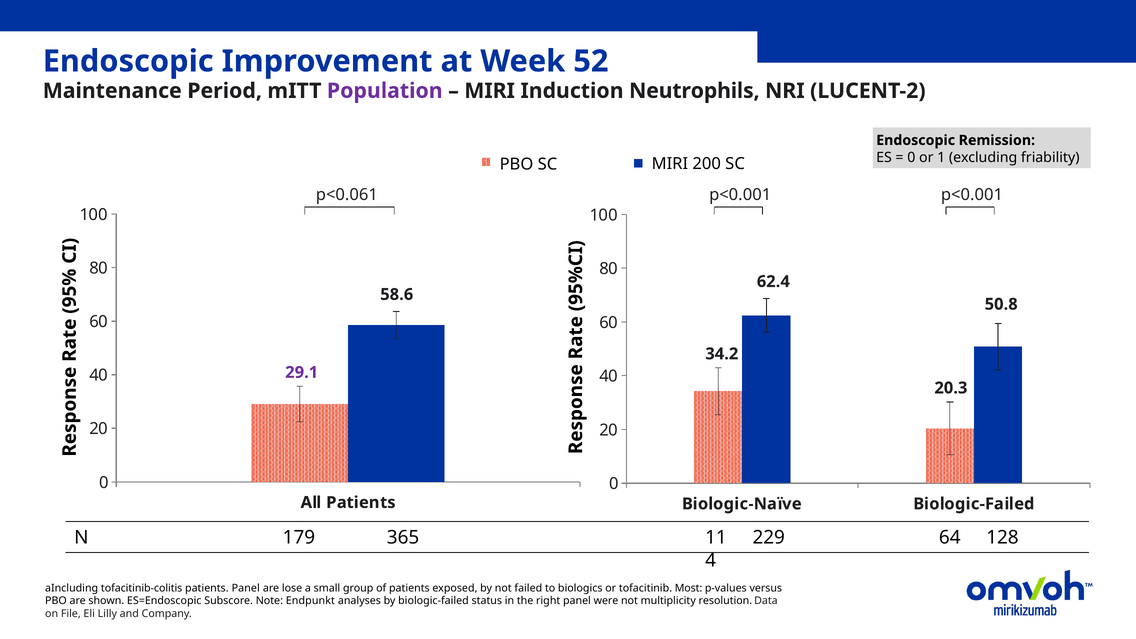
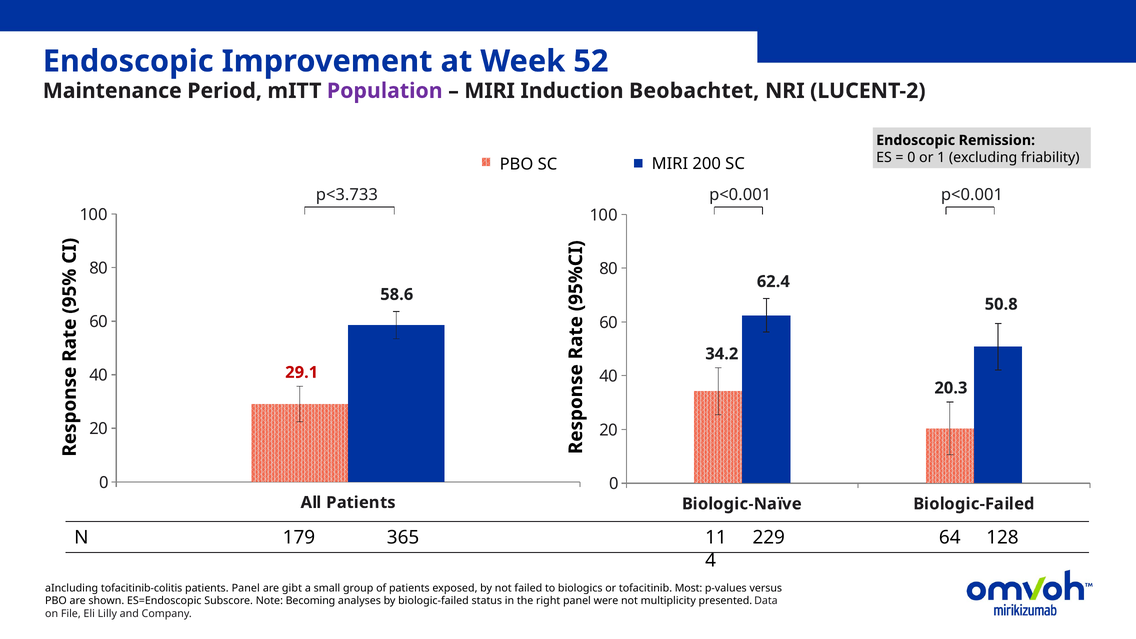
Neutrophils: Neutrophils -> Beobachtet
p<0.061: p<0.061 -> p<3.733
29.1 colour: purple -> red
lose: lose -> gibt
Endpunkt: Endpunkt -> Becoming
resolution: resolution -> presented
